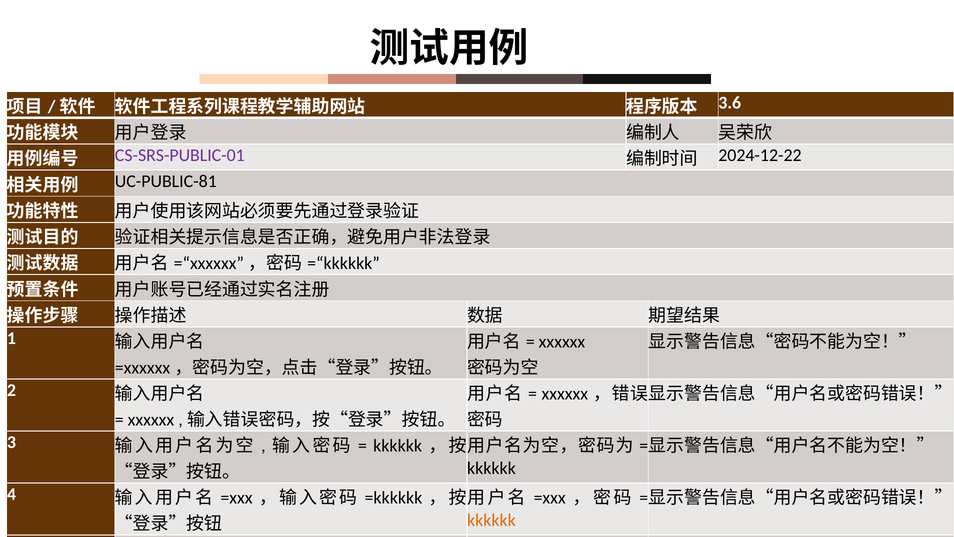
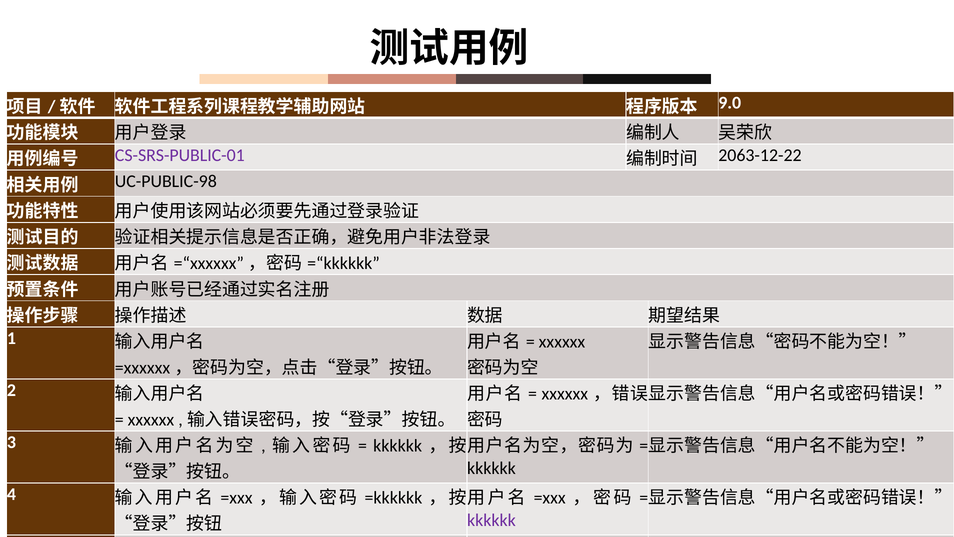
3.6: 3.6 -> 9.0
2024-12-22: 2024-12-22 -> 2063-12-22
UC-PUBLIC-81: UC-PUBLIC-81 -> UC-PUBLIC-98
kkkkkk at (491, 520) colour: orange -> purple
